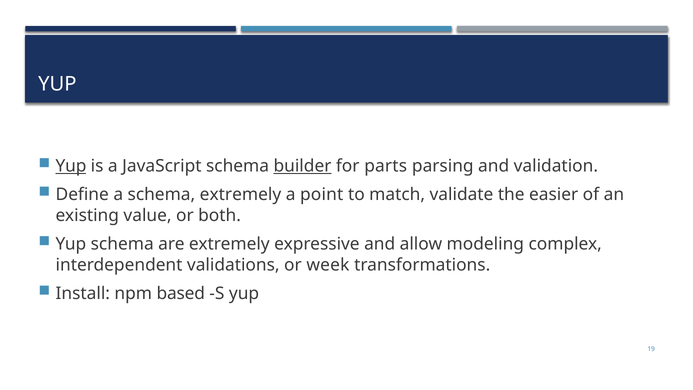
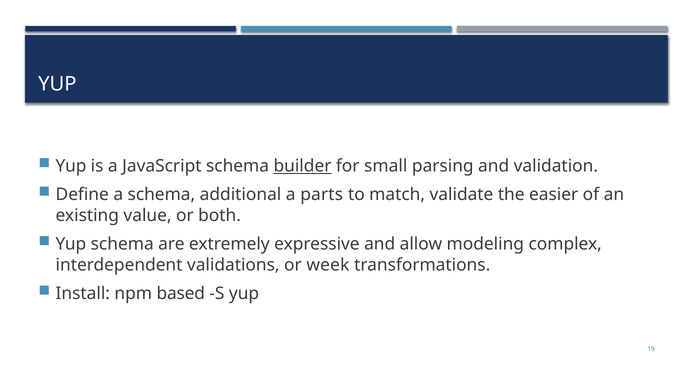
Yup at (71, 166) underline: present -> none
parts: parts -> small
schema extremely: extremely -> additional
point: point -> parts
